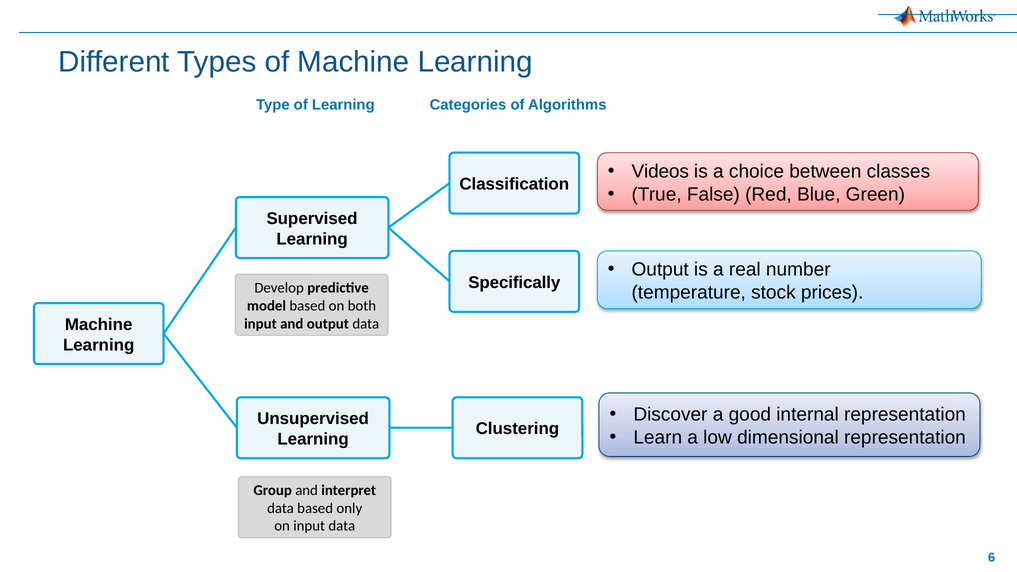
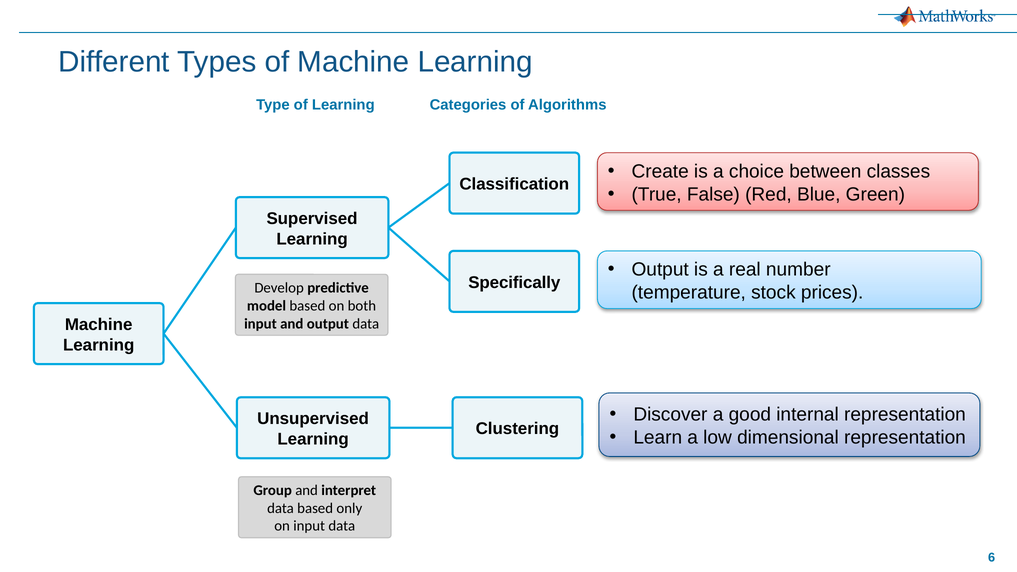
Videos: Videos -> Create
